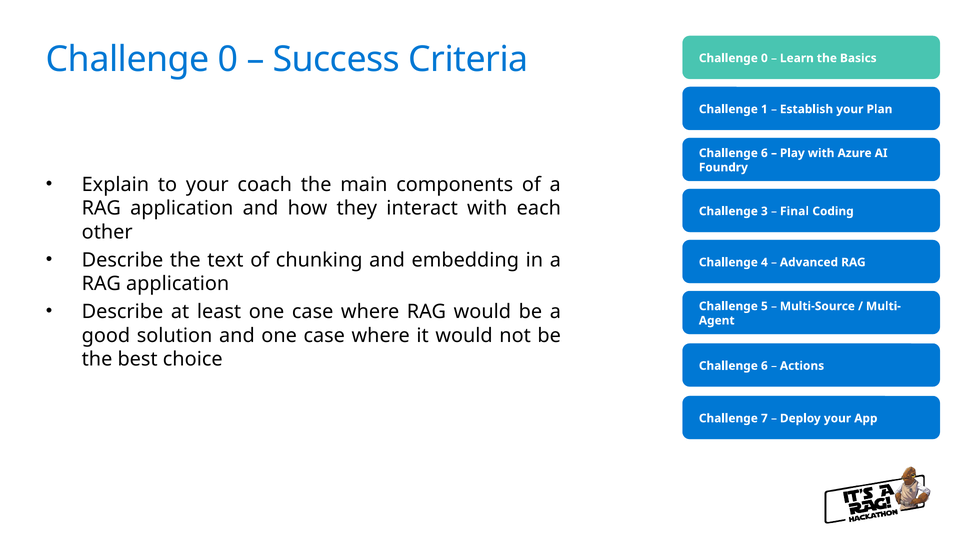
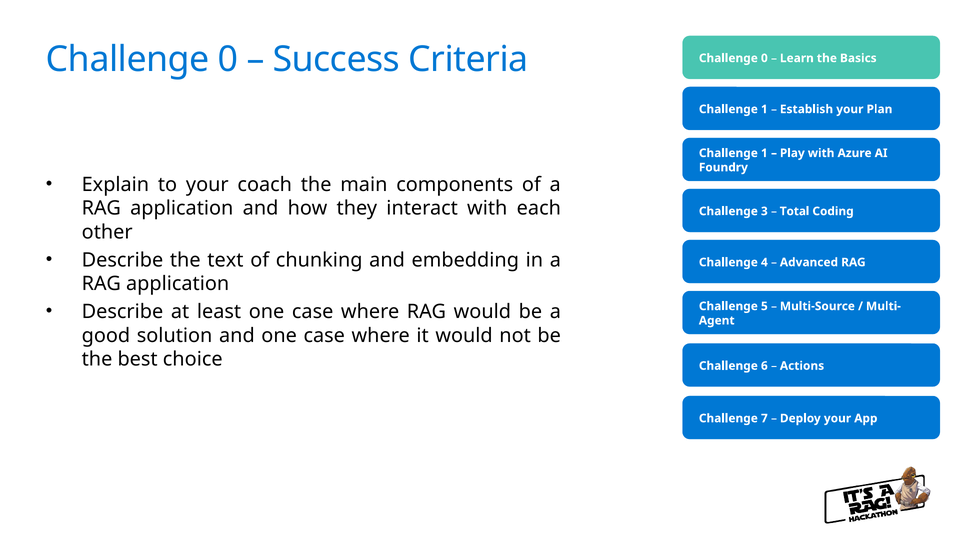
6 at (764, 153): 6 -> 1
Final: Final -> Total
